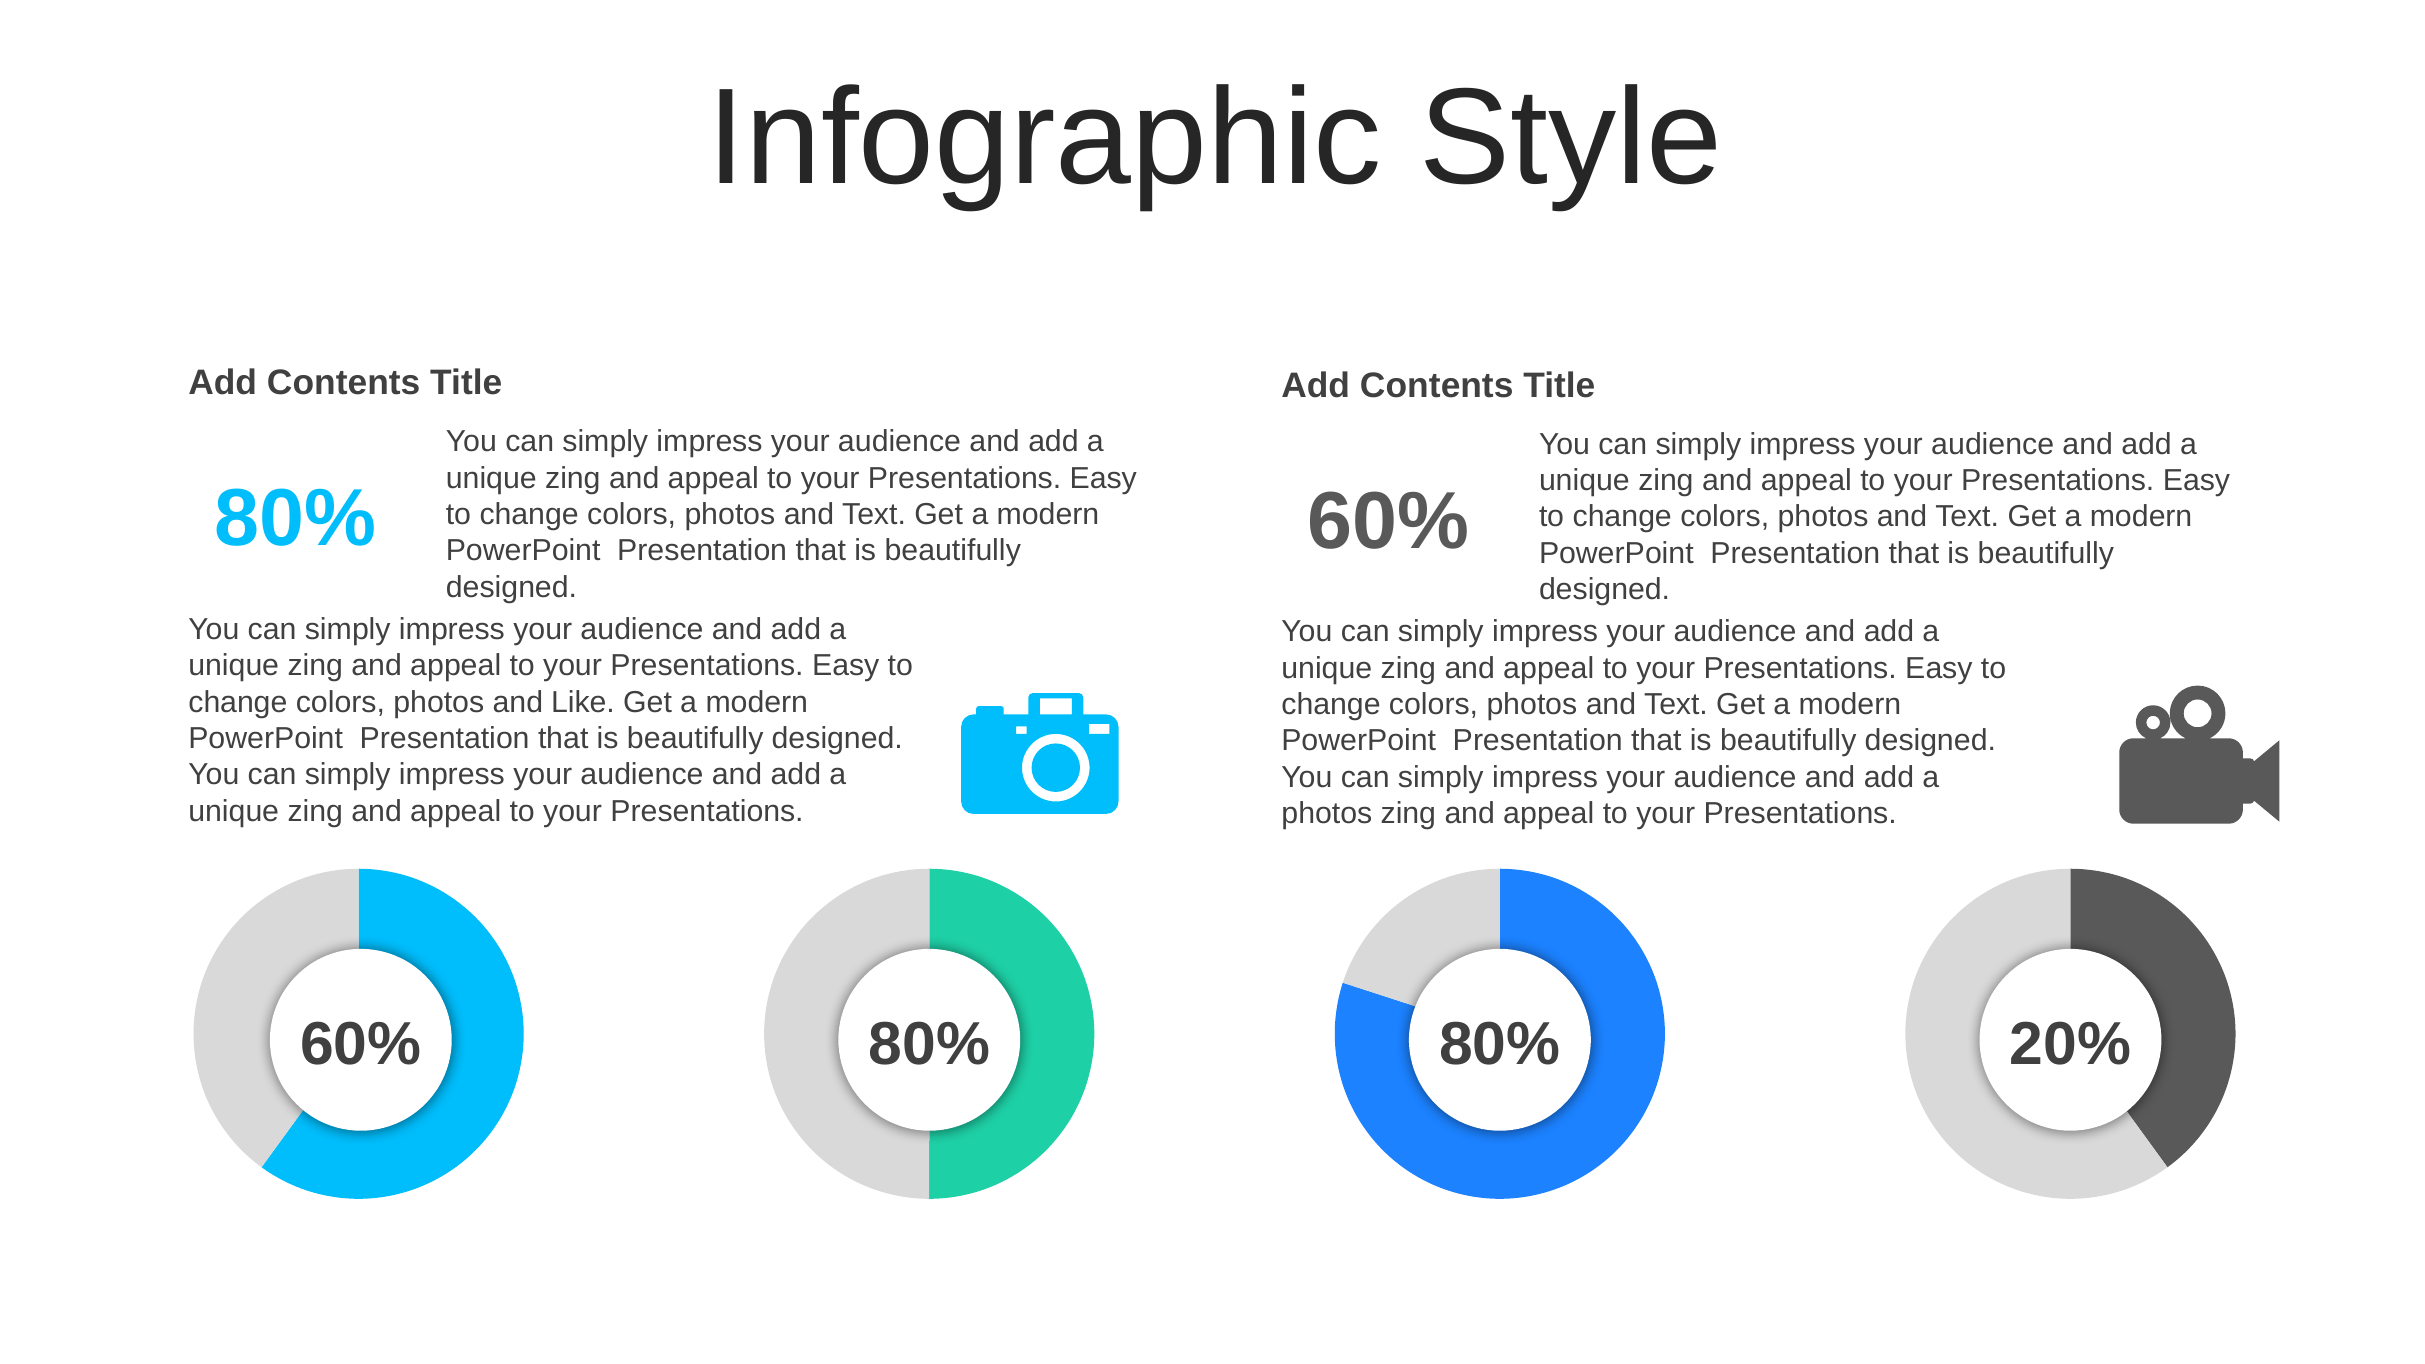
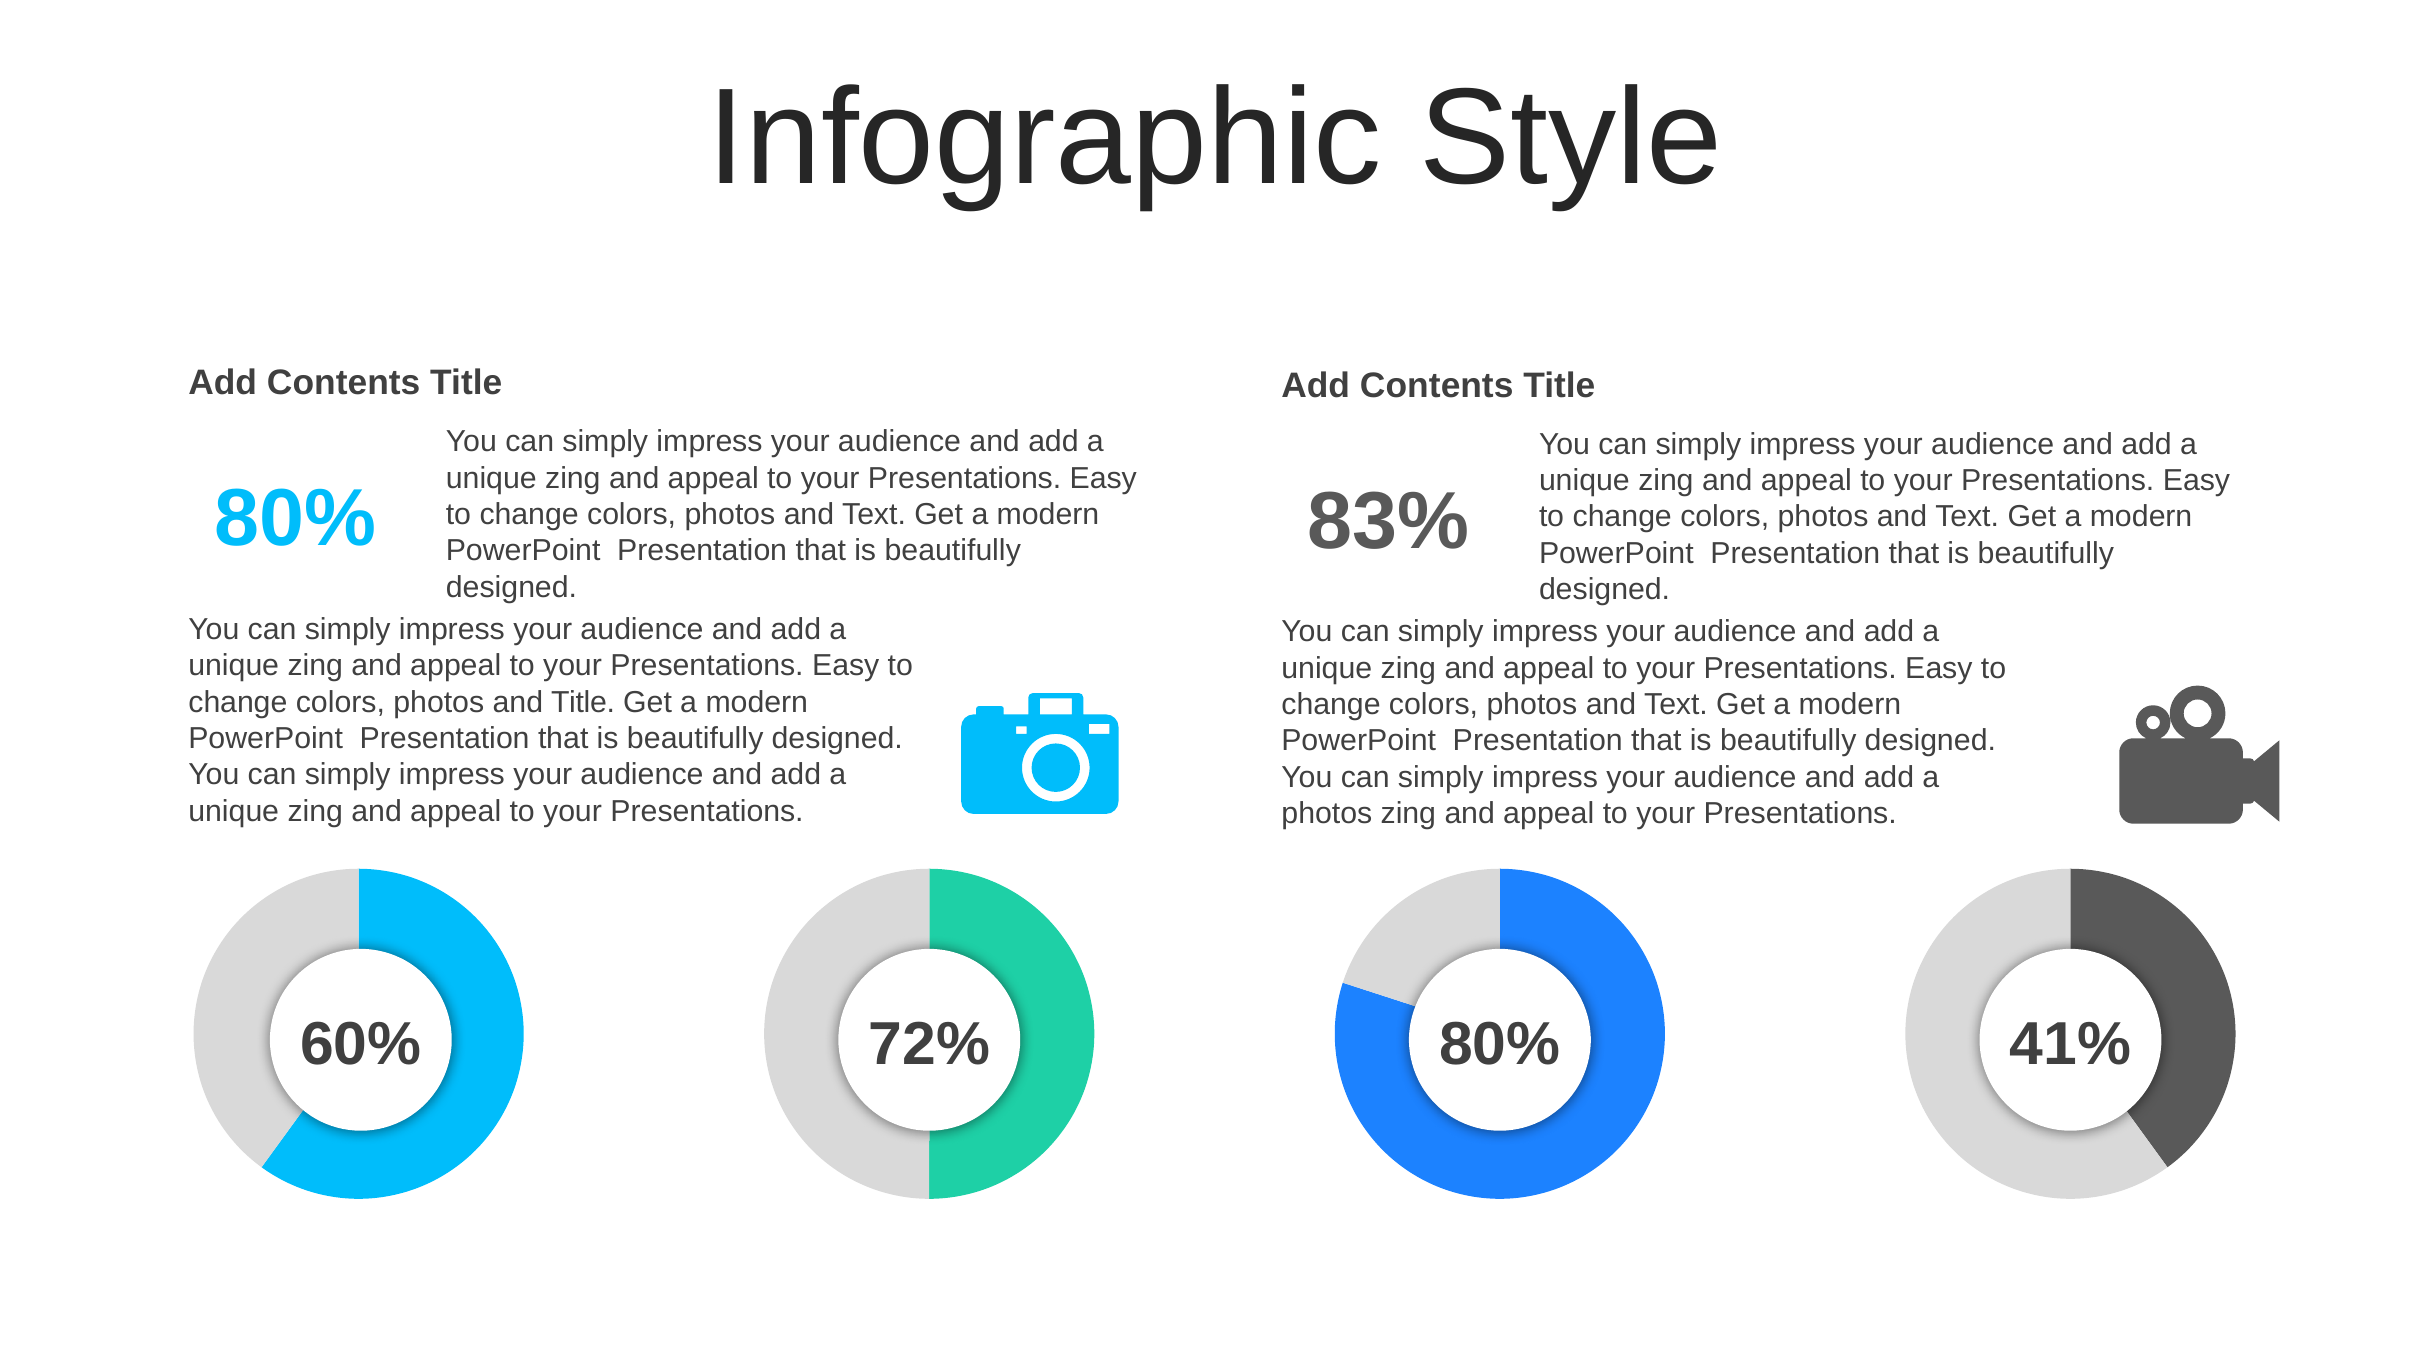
60% at (1389, 521): 60% -> 83%
and Like: Like -> Title
80% at (929, 1044): 80% -> 72%
20%: 20% -> 41%
